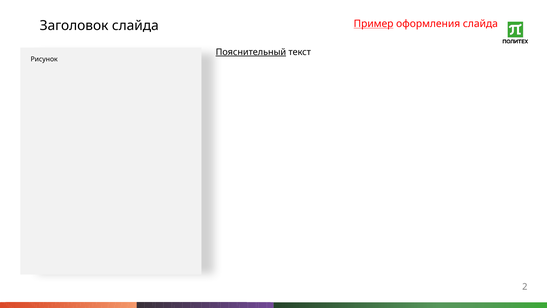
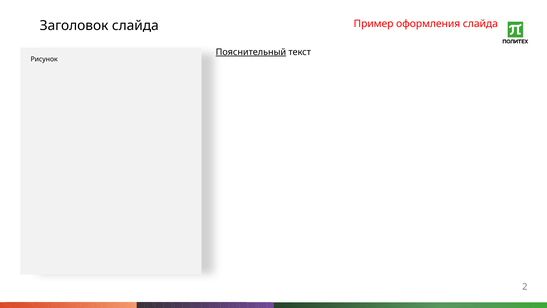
Пример underline: present -> none
